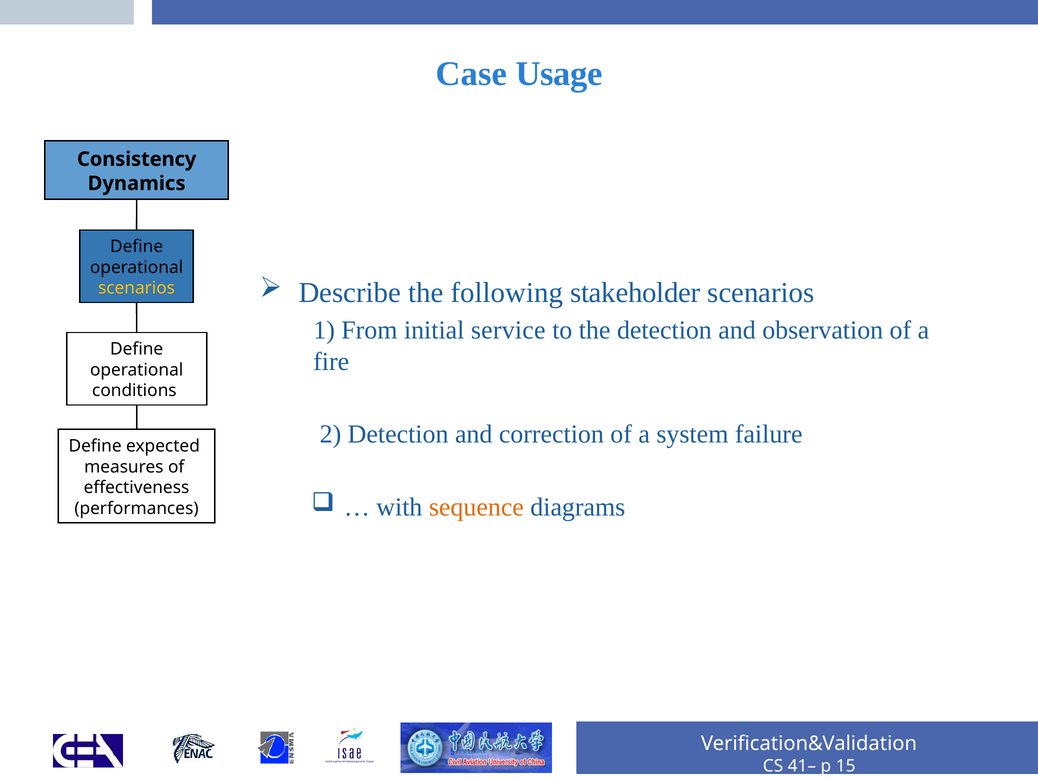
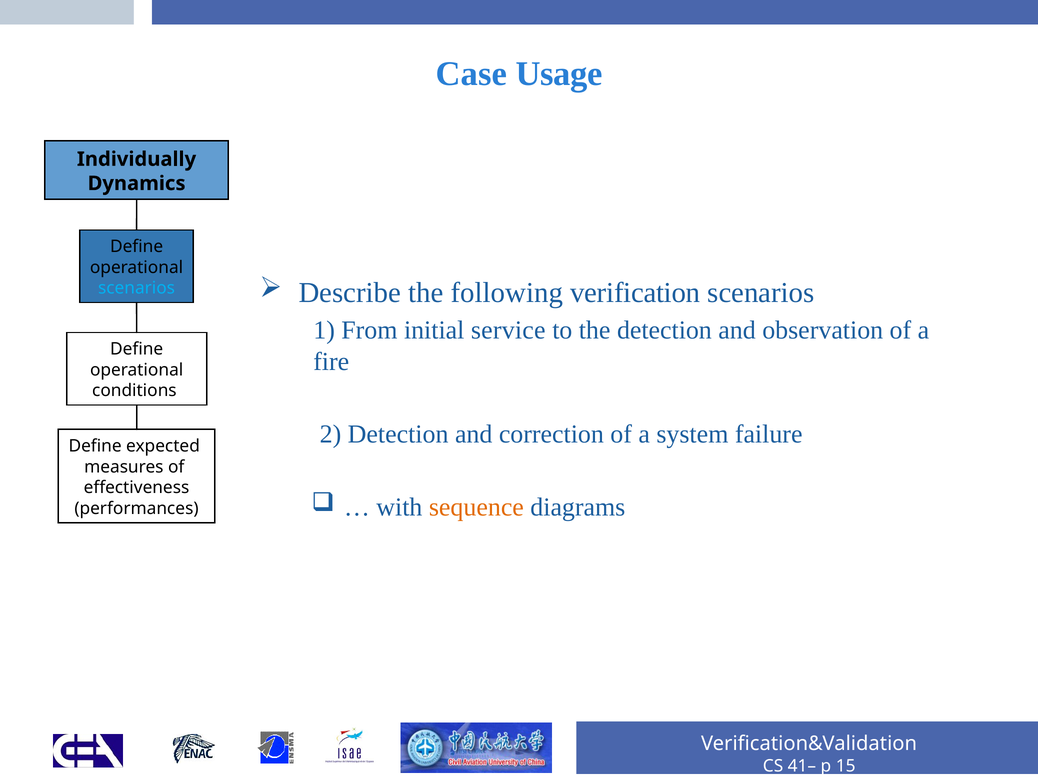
Consistency: Consistency -> Individually
stakeholder: stakeholder -> verification
scenarios at (137, 288) colour: yellow -> light blue
